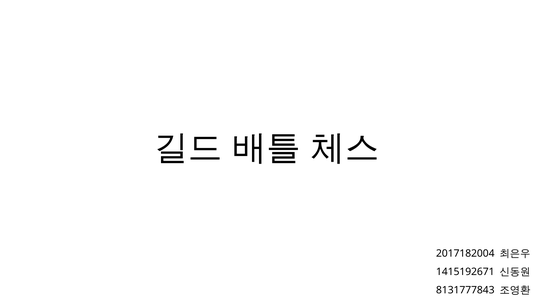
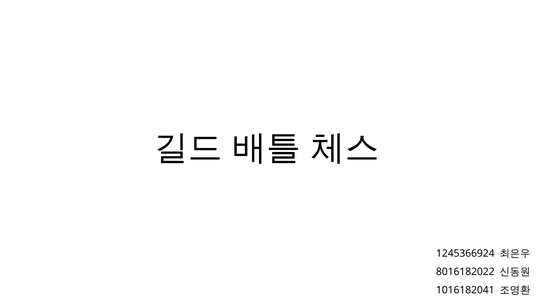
2017182004: 2017182004 -> 1245366924
1415192671: 1415192671 -> 8016182022
8131777843: 8131777843 -> 1016182041
